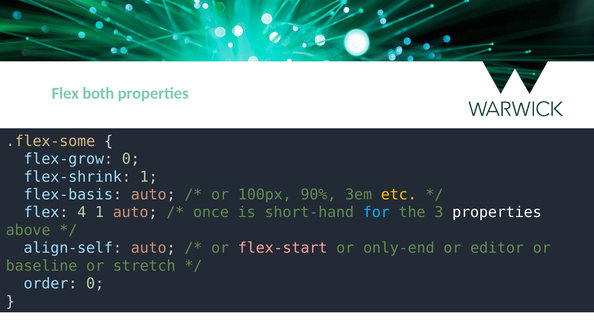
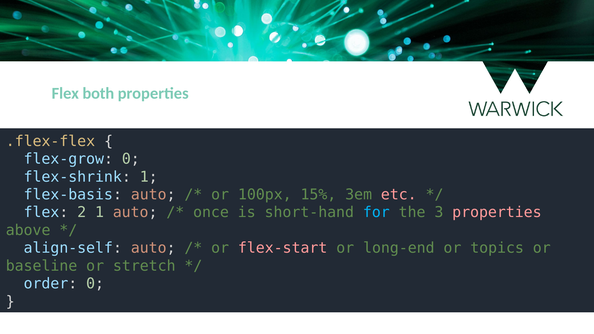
.flex-some: .flex-some -> .flex-flex
90%: 90% -> 15%
etc colour: yellow -> pink
4: 4 -> 2
properties at (497, 213) colour: white -> pink
only-end: only-end -> long-end
editor: editor -> topics
